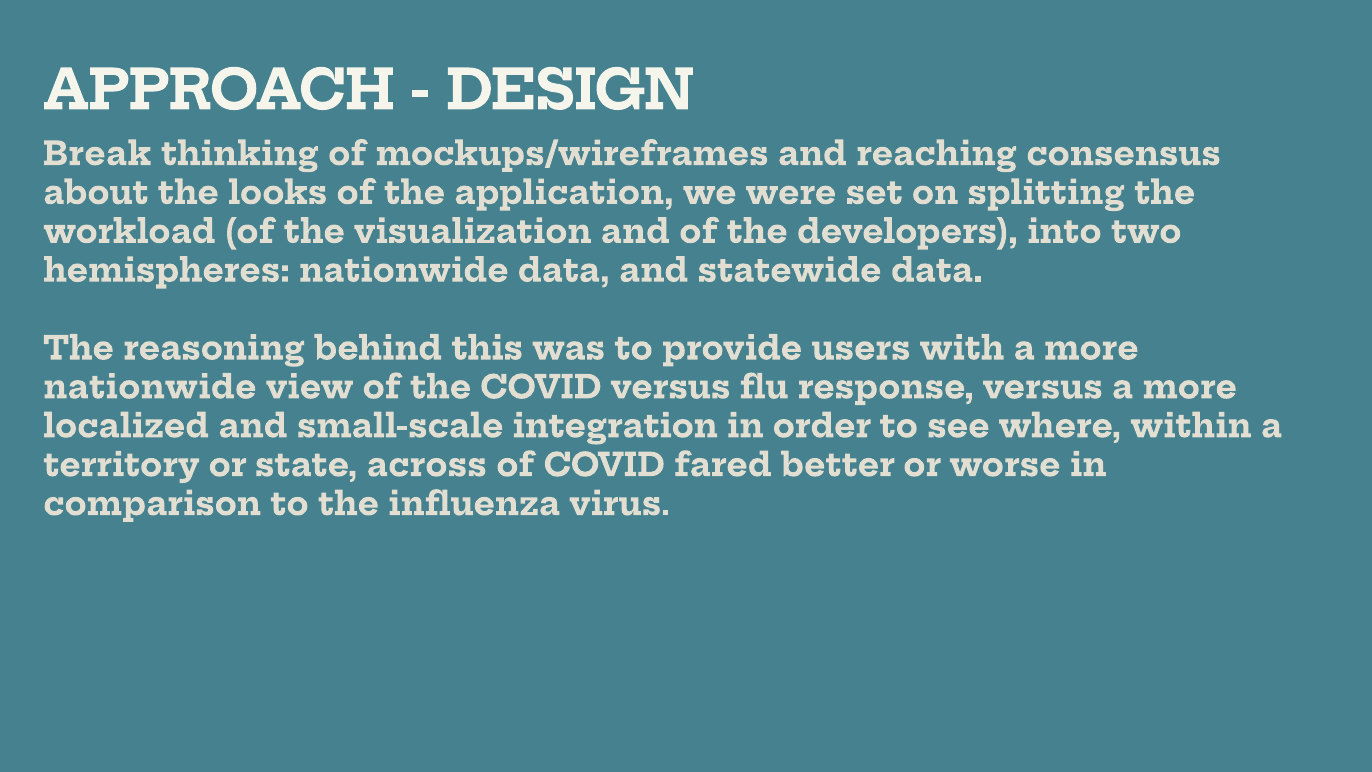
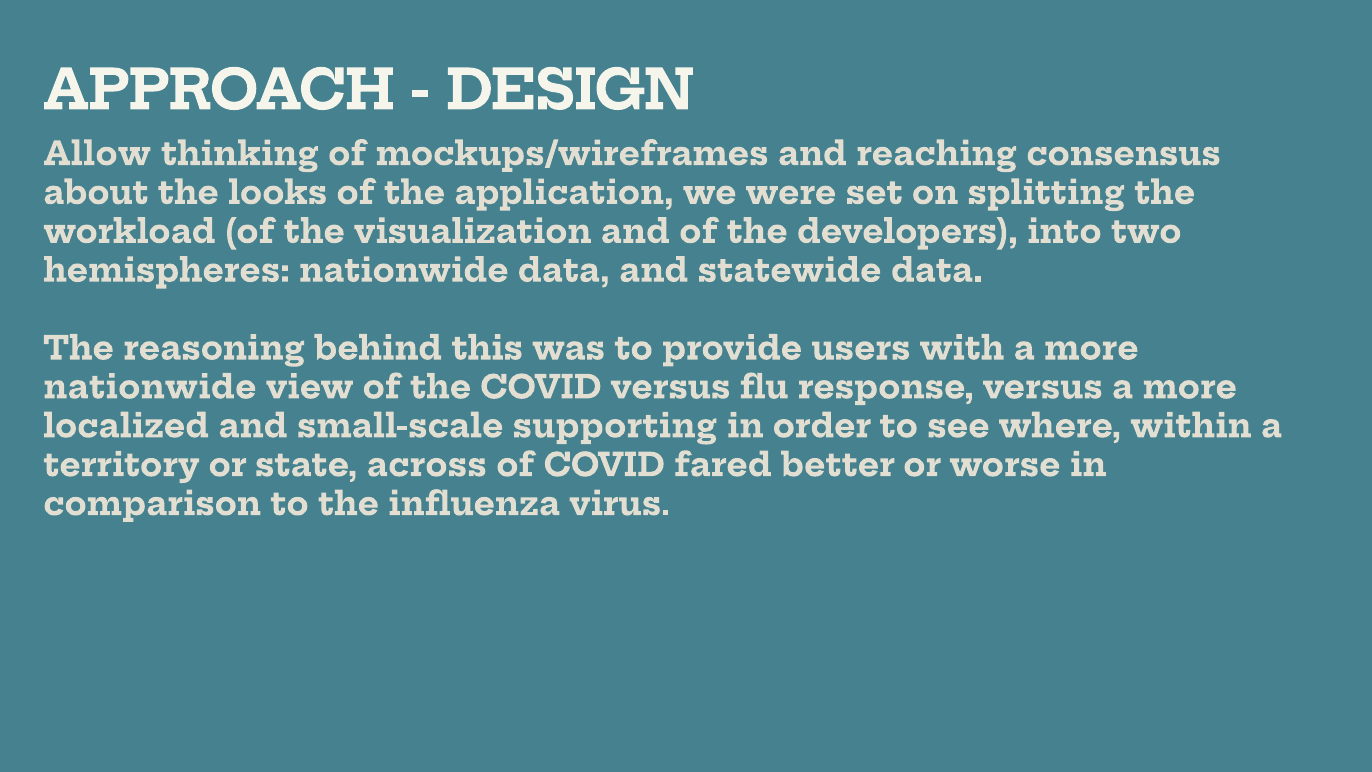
Break: Break -> Allow
integration: integration -> supporting
